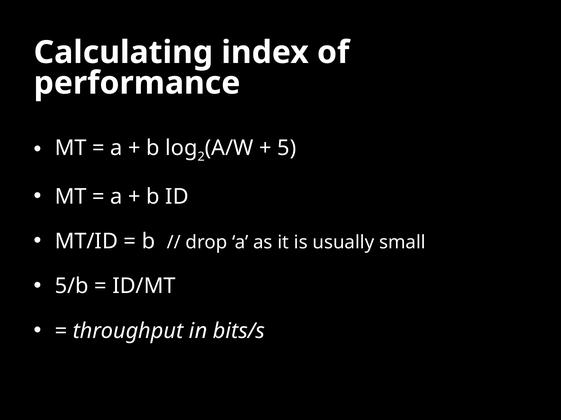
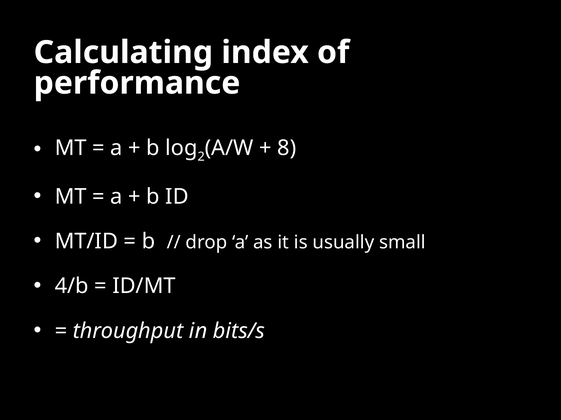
5: 5 -> 8
5/b: 5/b -> 4/b
